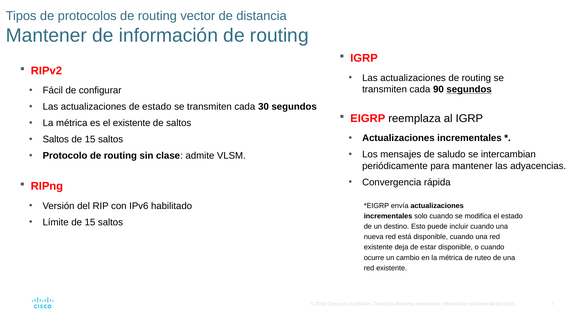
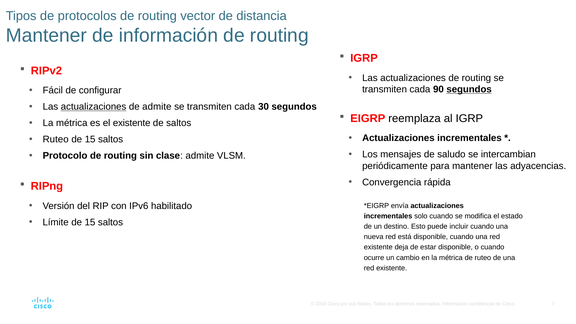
actualizaciones at (94, 107) underline: none -> present
de estado: estado -> admite
Saltos at (56, 139): Saltos -> Ruteo
